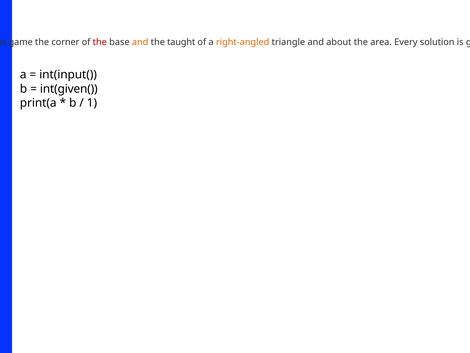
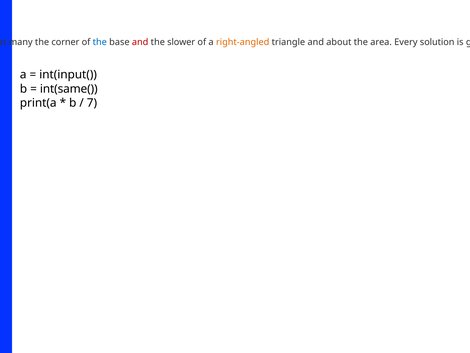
game: game -> many
the at (100, 42) colour: red -> blue
and at (140, 42) colour: orange -> red
taught: taught -> slower
int(given(: int(given( -> int(same(
1: 1 -> 7
